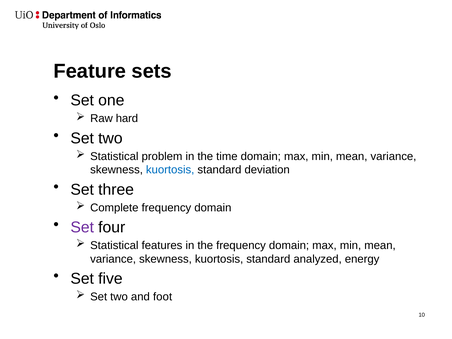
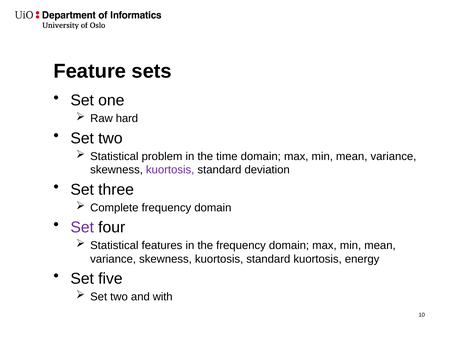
kuortosis at (170, 170) colour: blue -> purple
standard analyzed: analyzed -> kuortosis
foot: foot -> with
